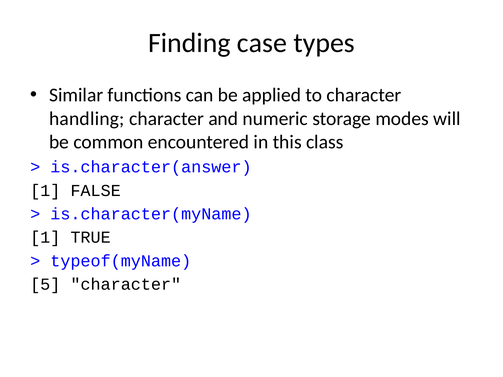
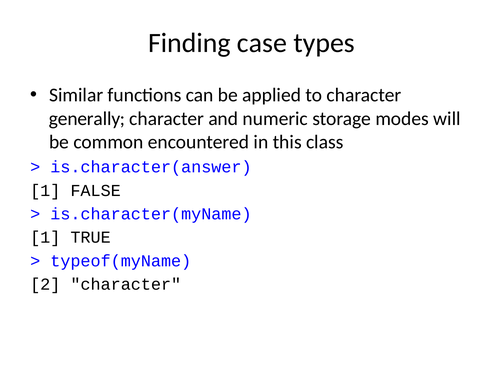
handling: handling -> generally
5: 5 -> 2
